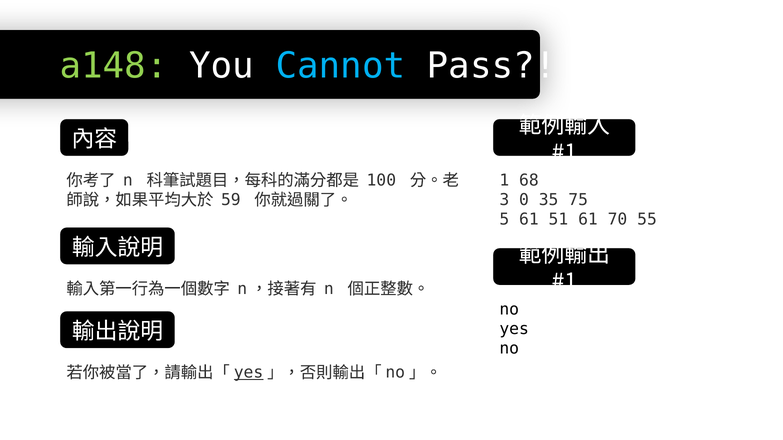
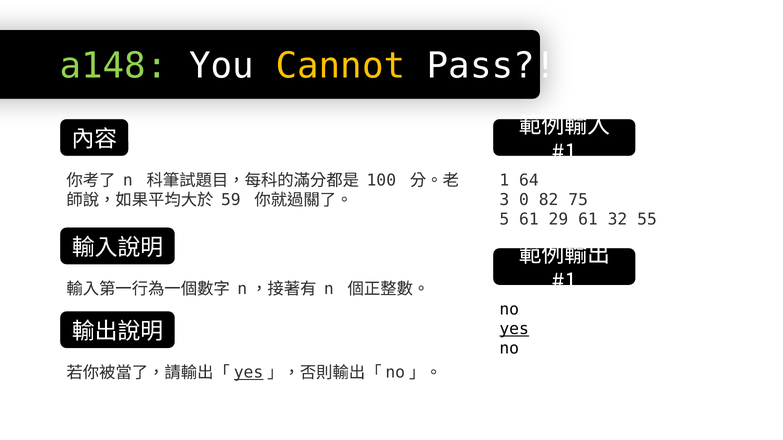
Cannot colour: light blue -> yellow
68: 68 -> 64
35: 35 -> 82
51: 51 -> 29
70: 70 -> 32
yes at (514, 329) underline: none -> present
